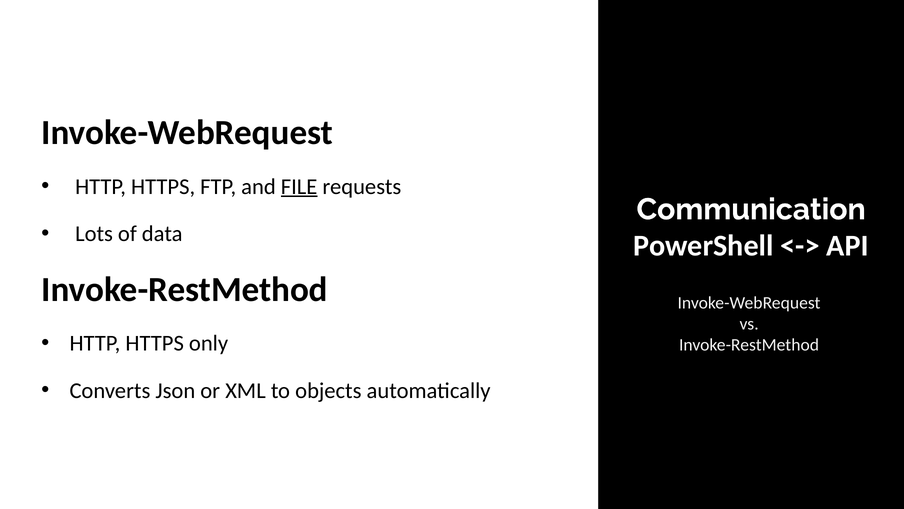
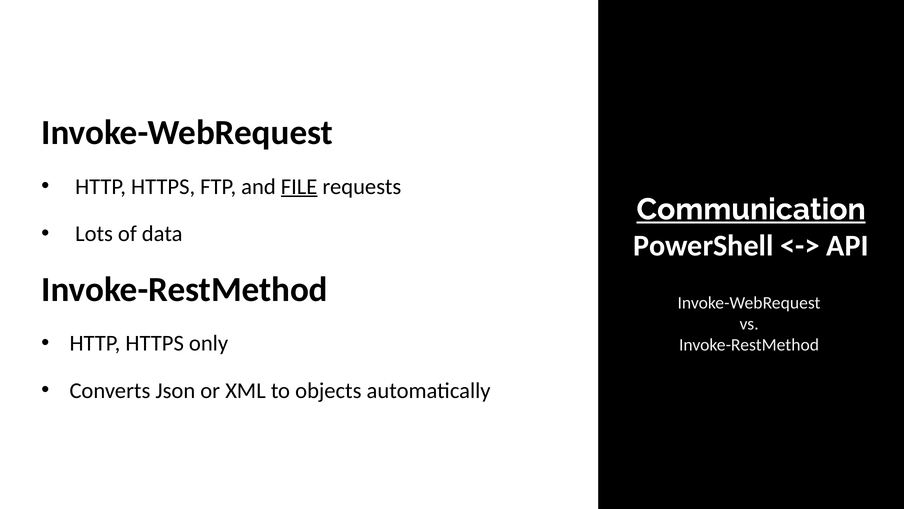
Communication underline: none -> present
